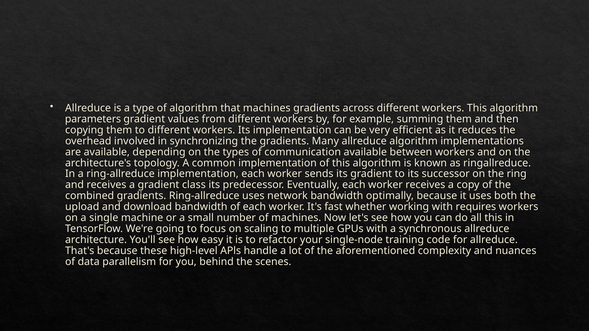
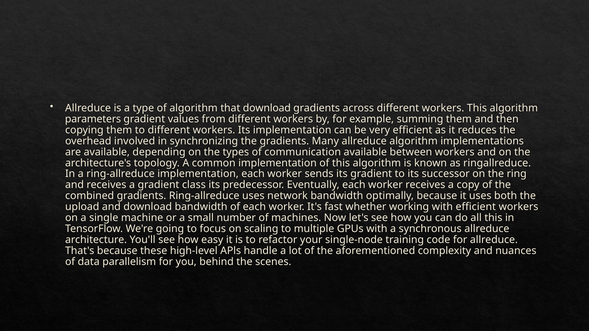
that machines: machines -> download
with requires: requires -> efficient
